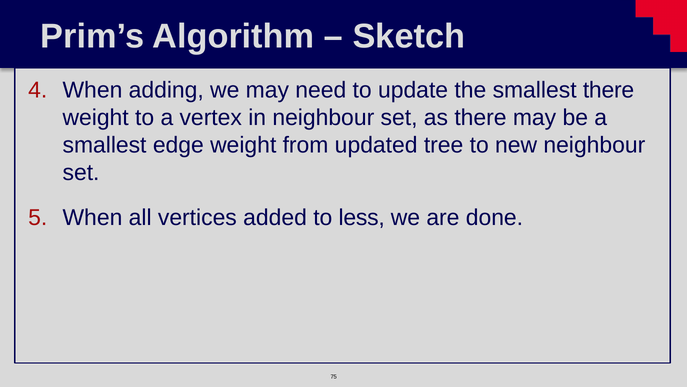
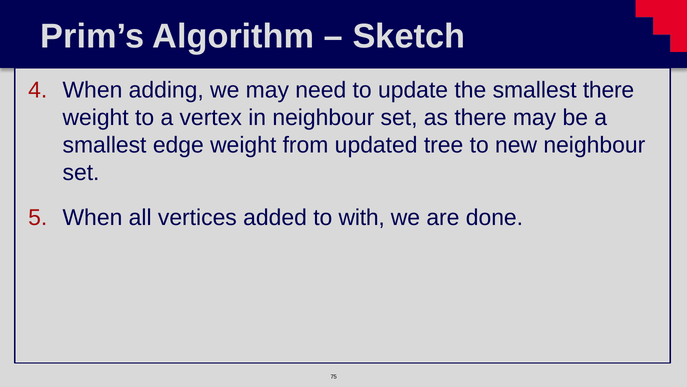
less: less -> with
